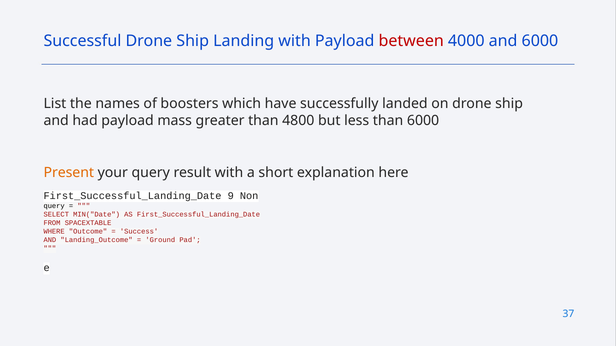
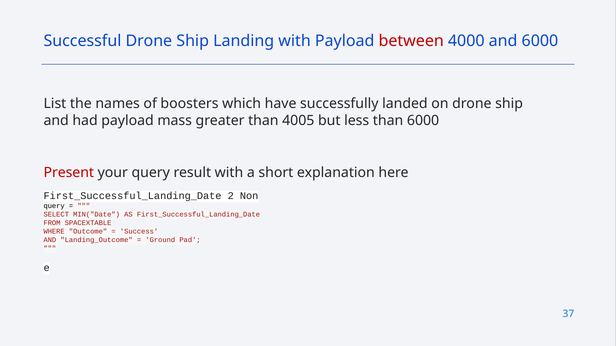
4800: 4800 -> 4005
Present colour: orange -> red
9: 9 -> 2
